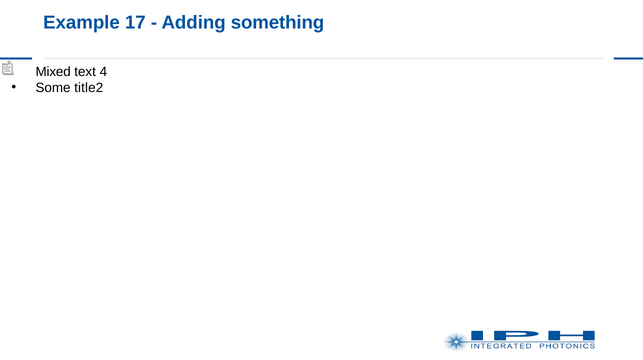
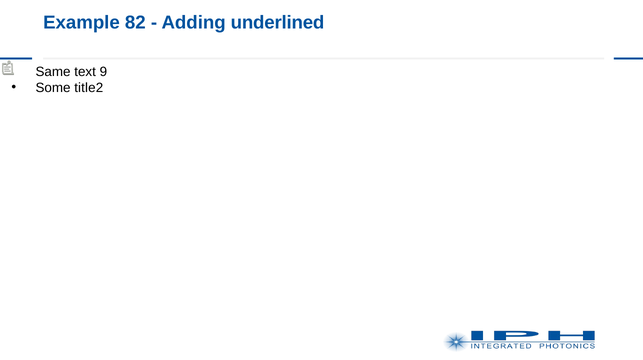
17: 17 -> 82
something: something -> underlined
Mixed: Mixed -> Same
4: 4 -> 9
